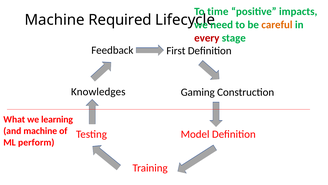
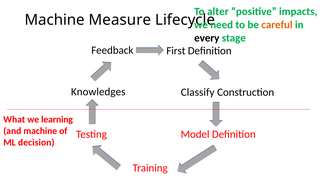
time: time -> alter
Required: Required -> Measure
every colour: red -> black
Gaming: Gaming -> Classify
perform: perform -> decision
